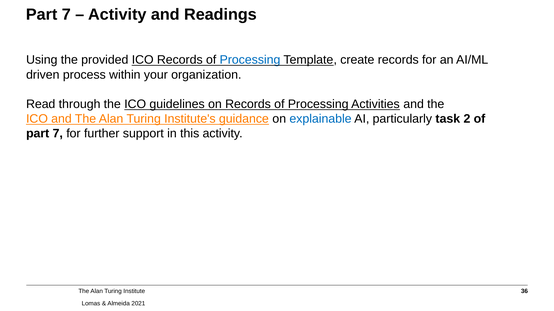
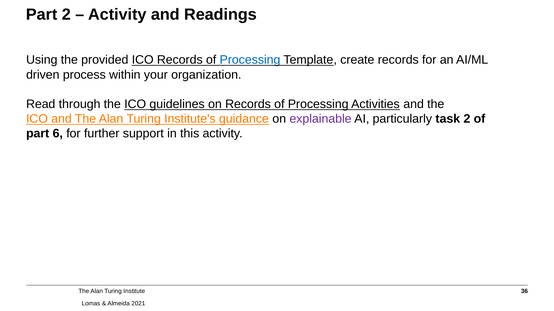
7 at (66, 15): 7 -> 2
explainable colour: blue -> purple
7 at (58, 134): 7 -> 6
